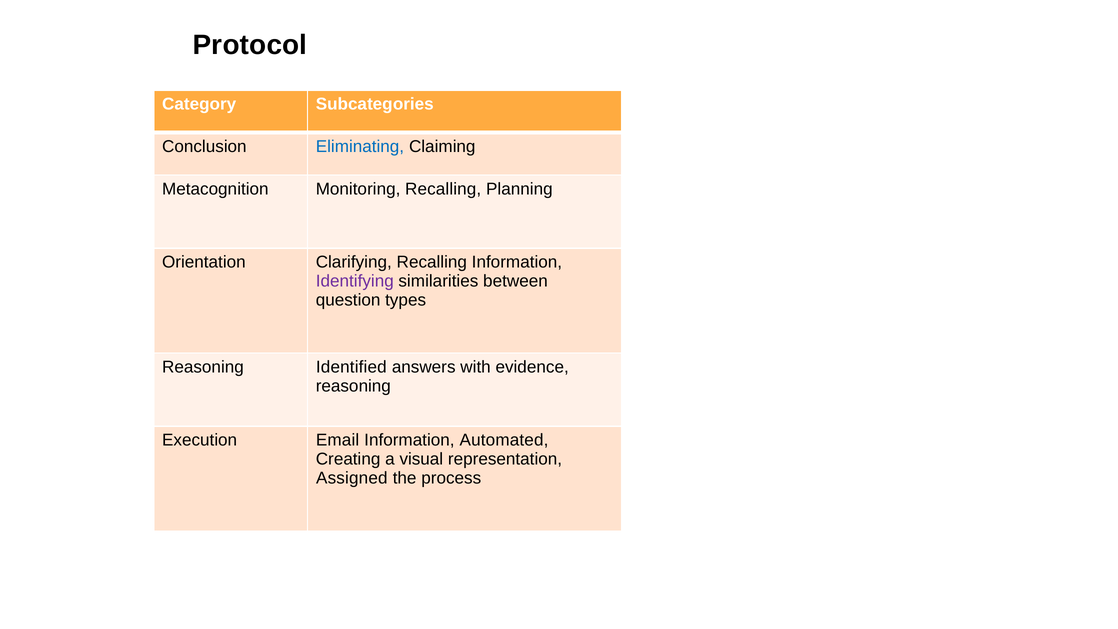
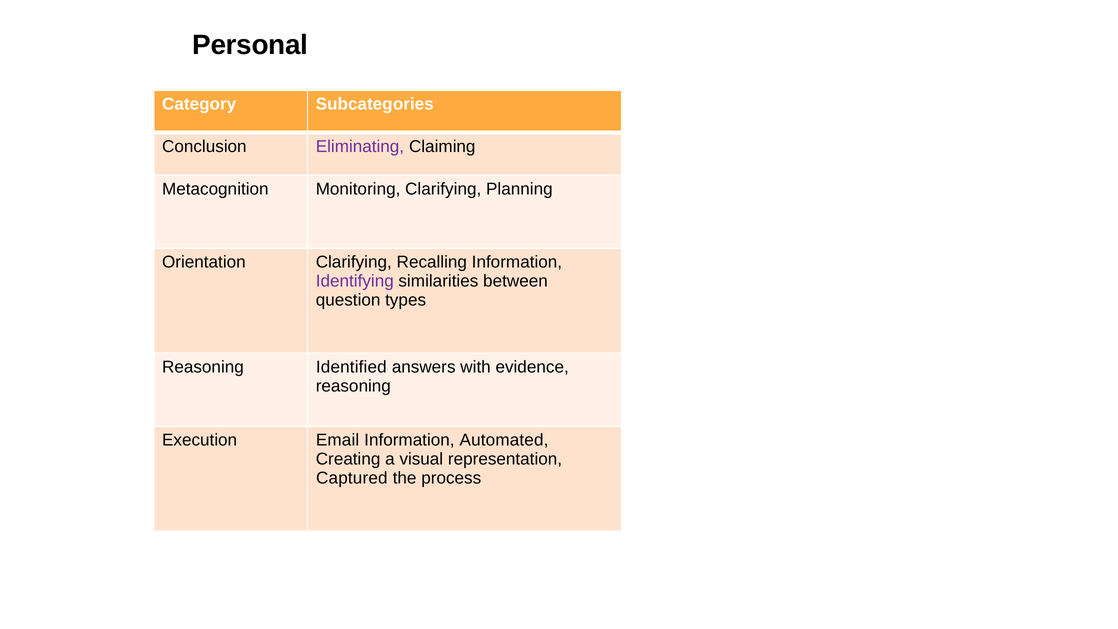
Protocol: Protocol -> Personal
Eliminating colour: blue -> purple
Monitoring Recalling: Recalling -> Clarifying
Assigned: Assigned -> Captured
